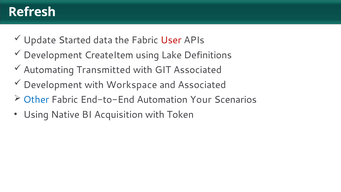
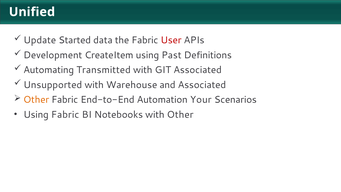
Refresh: Refresh -> Unified
Lake: Lake -> Past
Development at (53, 85): Development -> Unsupported
Workspace: Workspace -> Warehouse
Other at (36, 100) colour: blue -> orange
Using Native: Native -> Fabric
Acquisition: Acquisition -> Notebooks
with Token: Token -> Other
